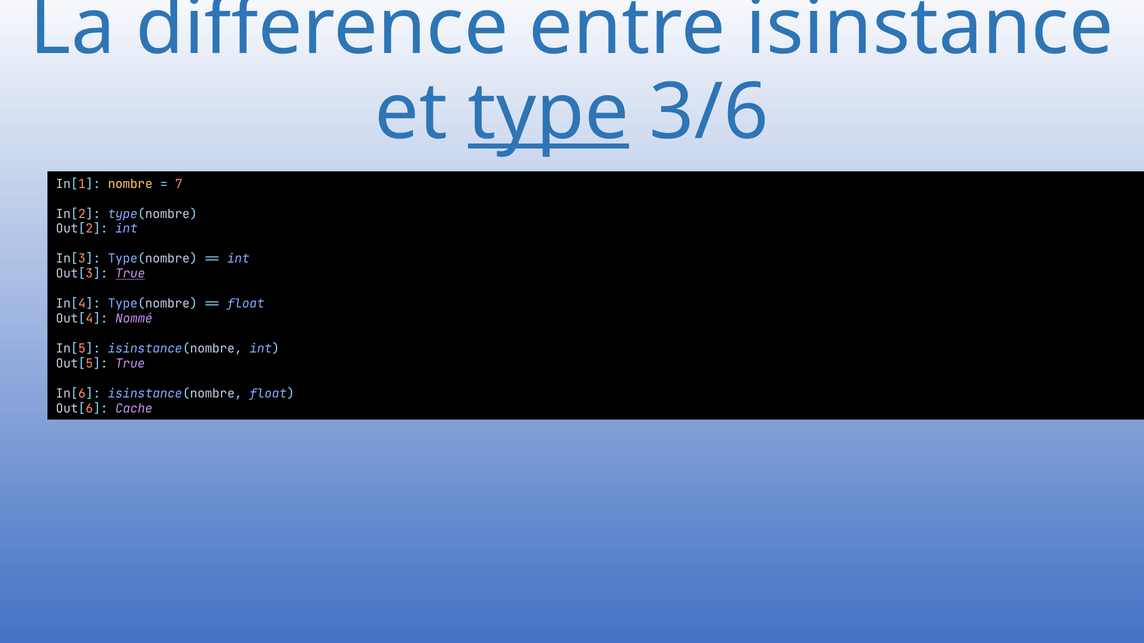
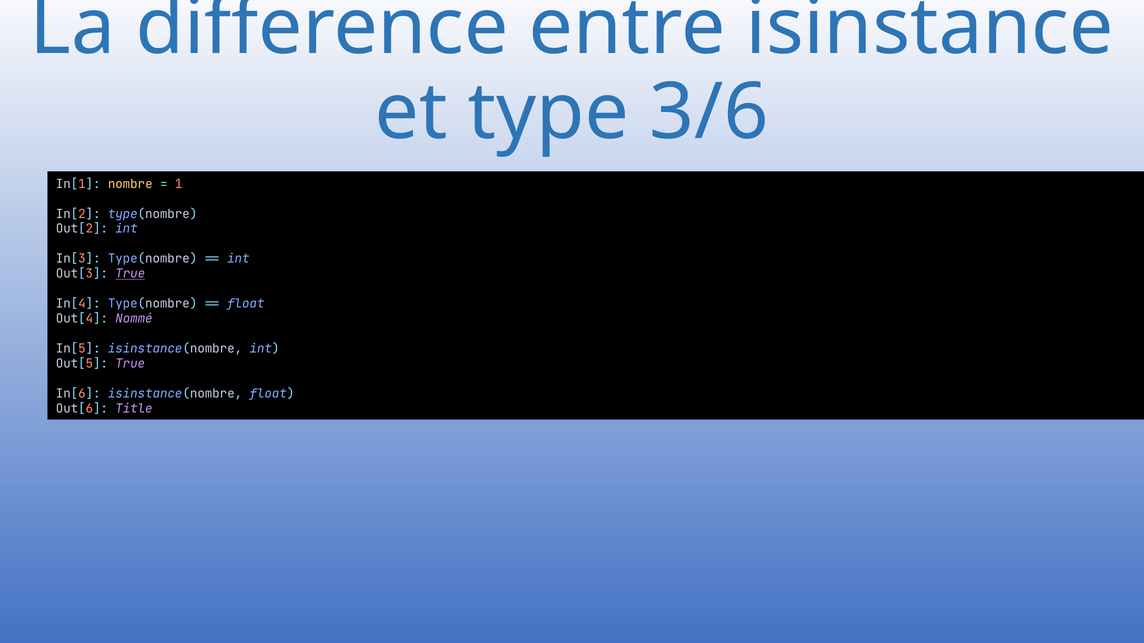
type underline: present -> none
7: 7 -> 1
Cache: Cache -> Title
